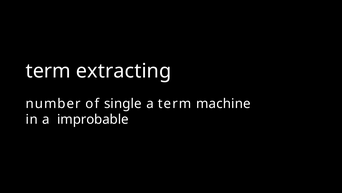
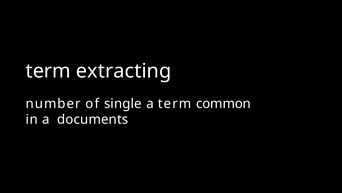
machine: machine -> common
improbable: improbable -> documents
